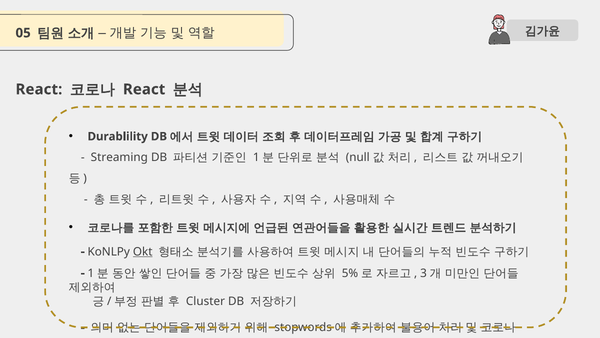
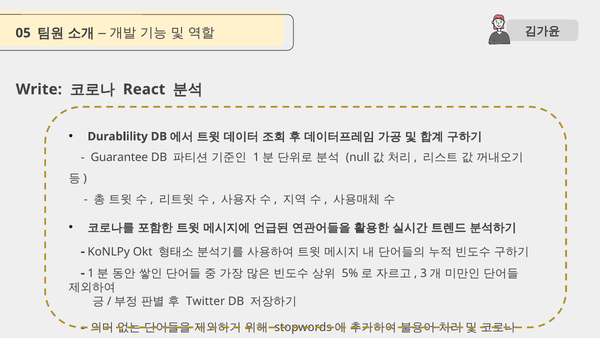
React at (39, 89): React -> Write
Streaming: Streaming -> Guarantee
Okt underline: present -> none
Cluster: Cluster -> Twitter
